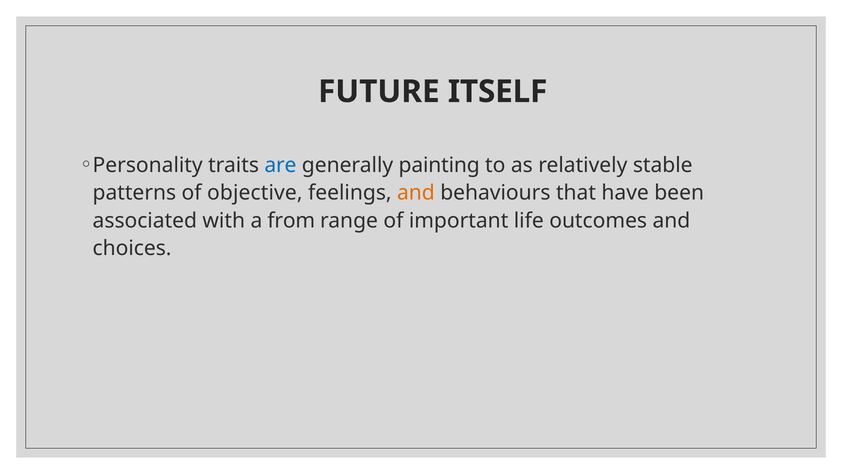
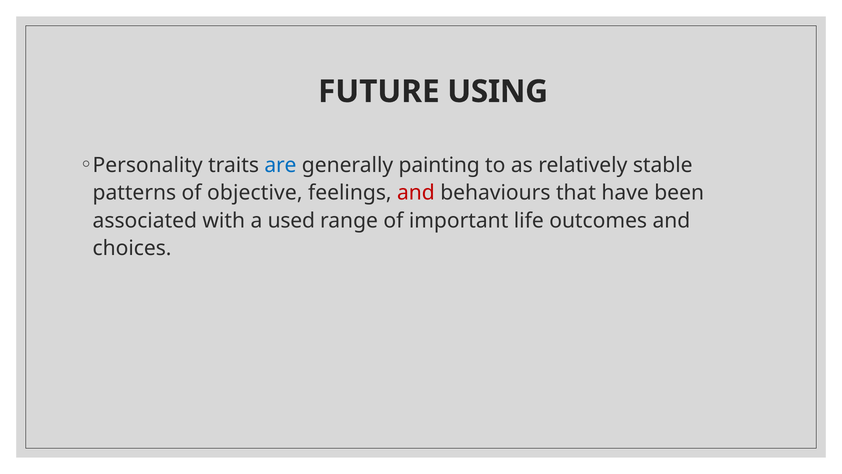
ITSELF: ITSELF -> USING
and at (416, 193) colour: orange -> red
from: from -> used
